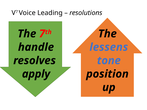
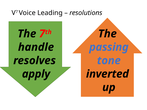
lessens: lessens -> passing
position: position -> inverted
